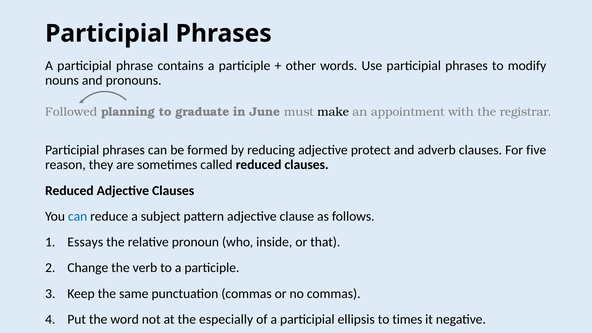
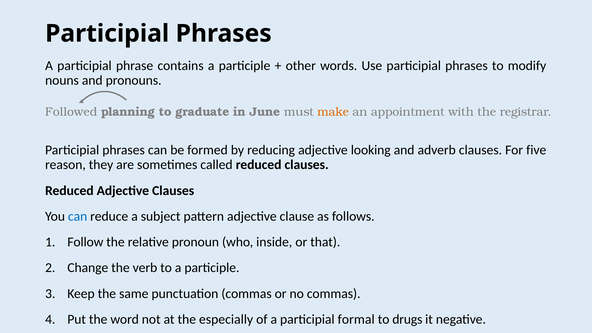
make colour: black -> orange
protect: protect -> looking
Essays: Essays -> Follow
ellipsis: ellipsis -> formal
times: times -> drugs
